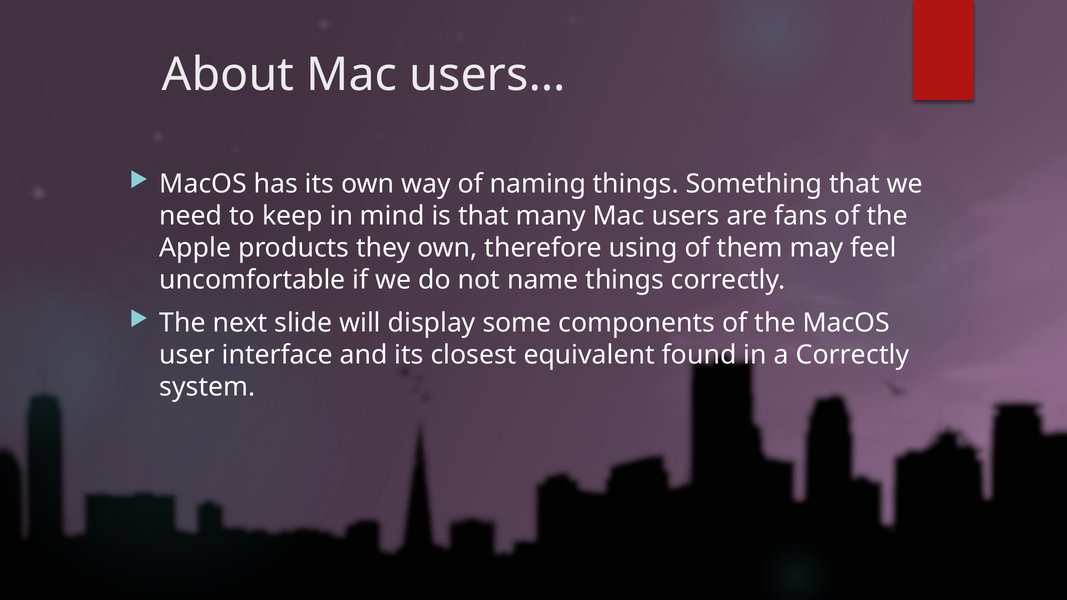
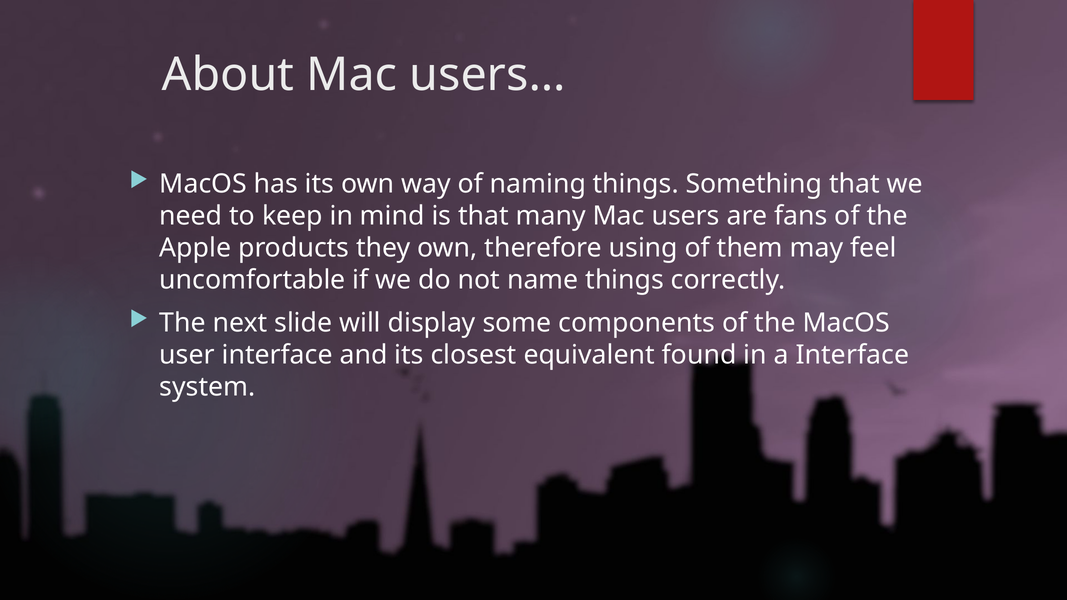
a Correctly: Correctly -> Interface
